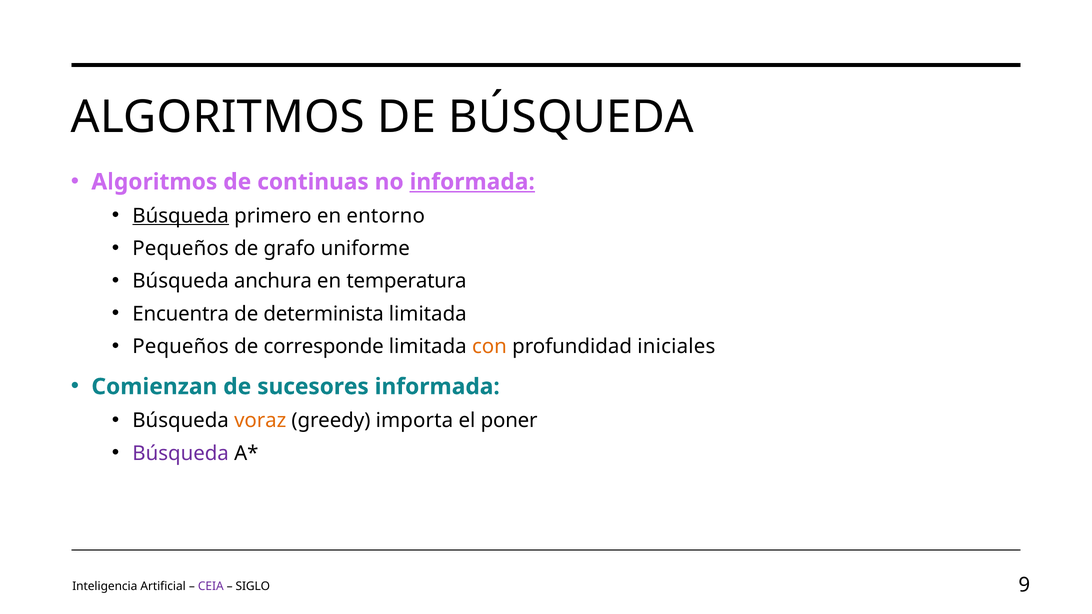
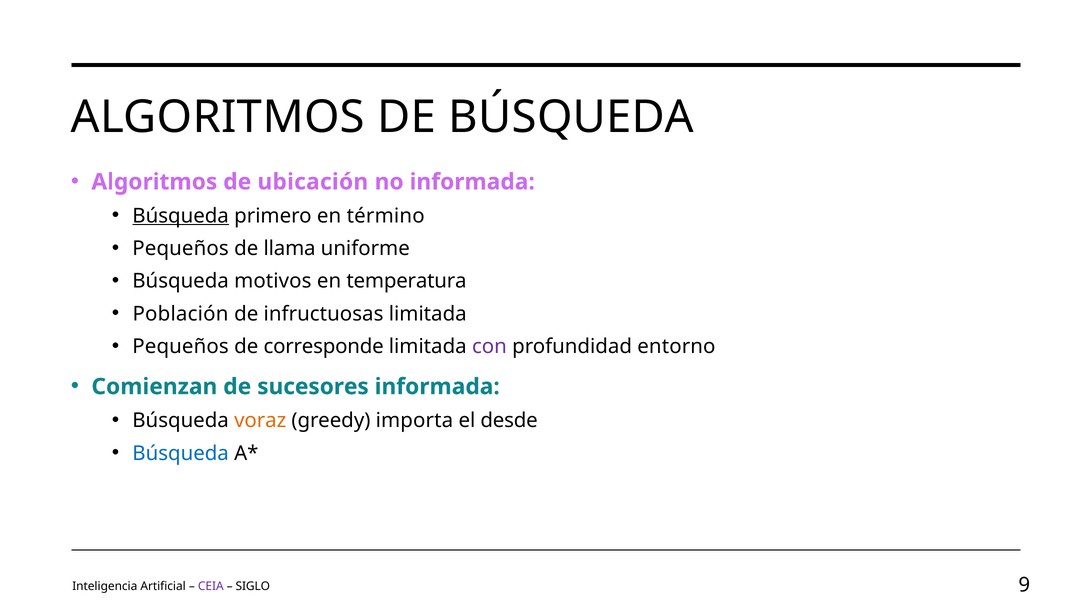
continuas: continuas -> ubicación
informada at (472, 182) underline: present -> none
entorno: entorno -> término
grafo: grafo -> llama
anchura: anchura -> motivos
Encuentra: Encuentra -> Población
determinista: determinista -> infructuosas
con colour: orange -> purple
iniciales: iniciales -> entorno
poner: poner -> desde
Búsqueda at (181, 453) colour: purple -> blue
